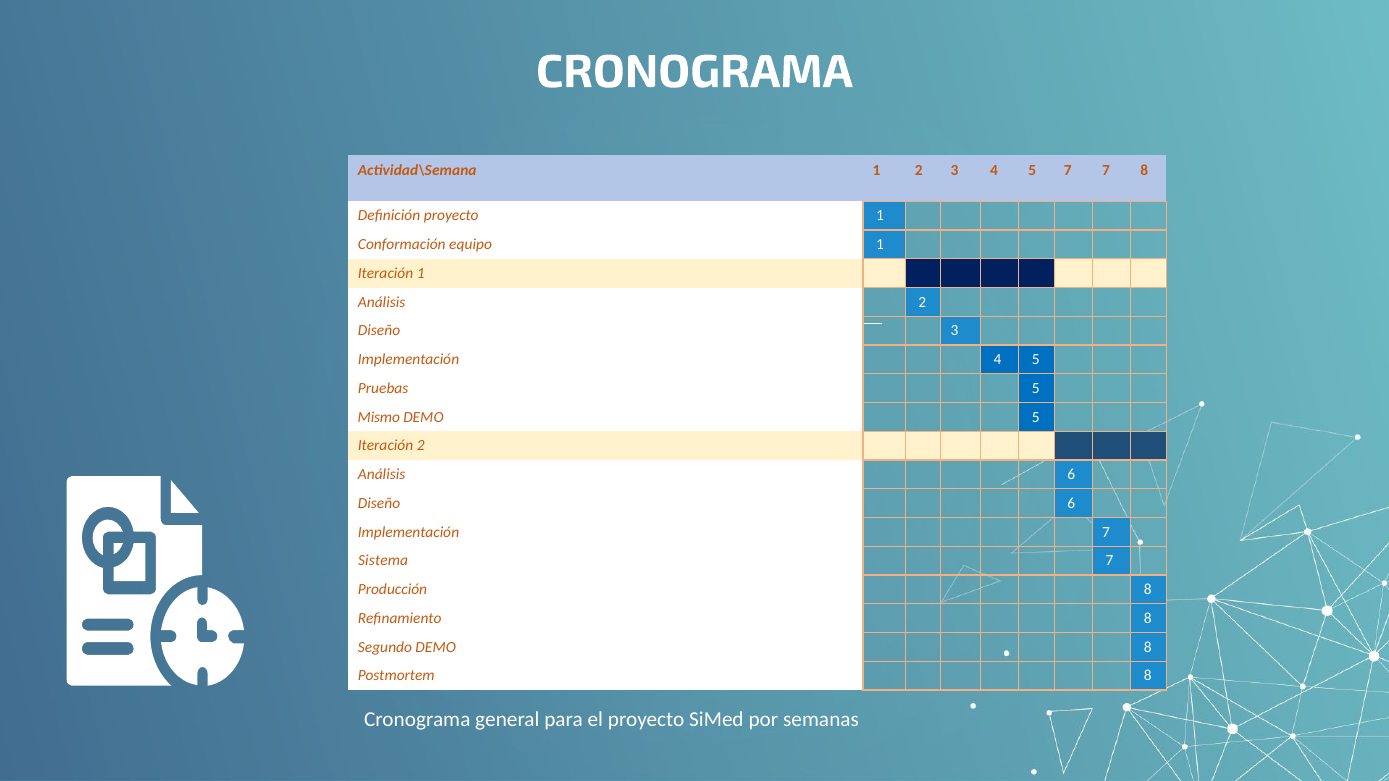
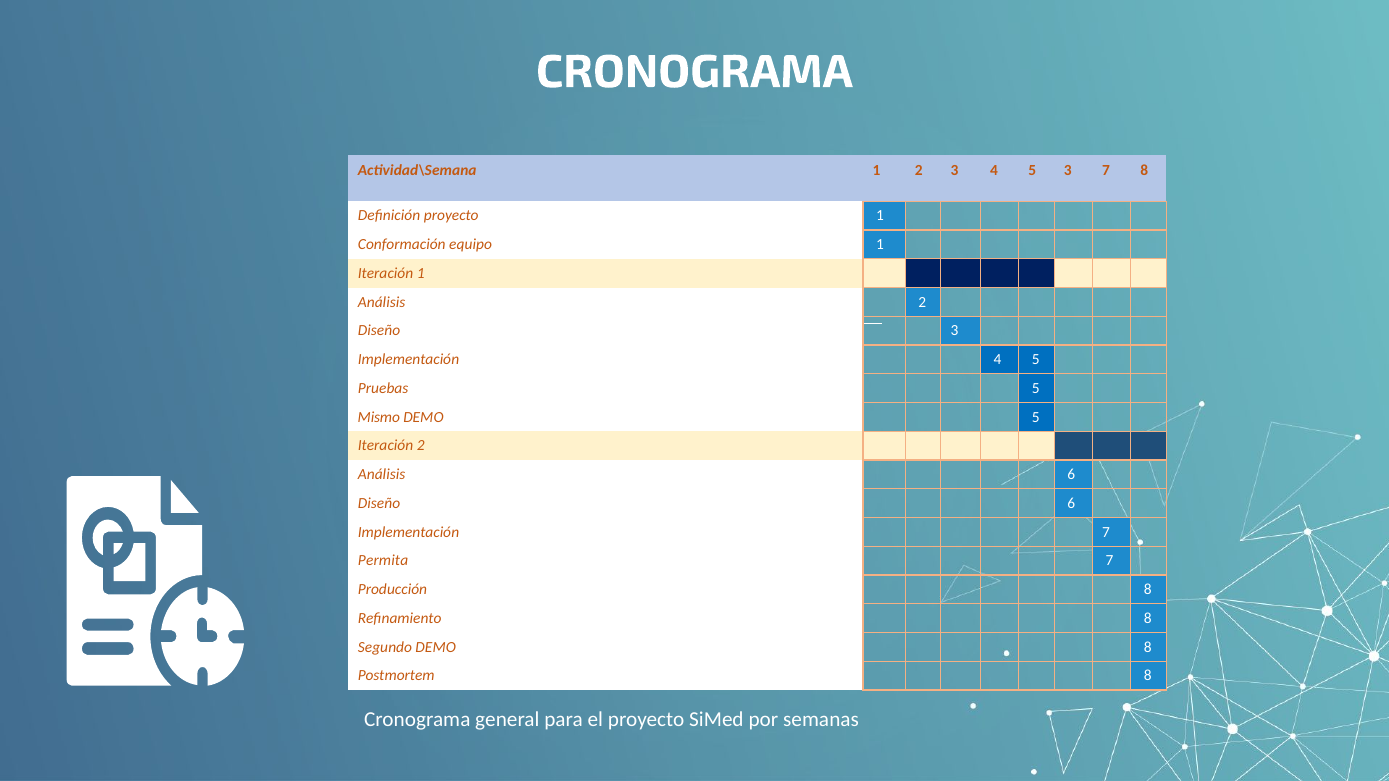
5 7: 7 -> 3
Sistema: Sistema -> Permita
